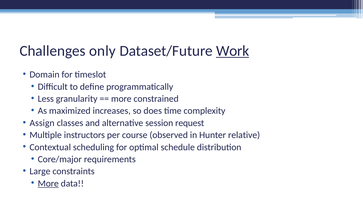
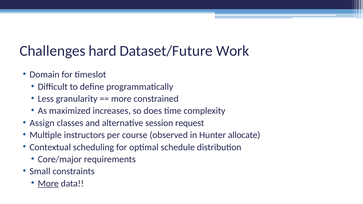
only: only -> hard
Work underline: present -> none
relative: relative -> allocate
Large: Large -> Small
